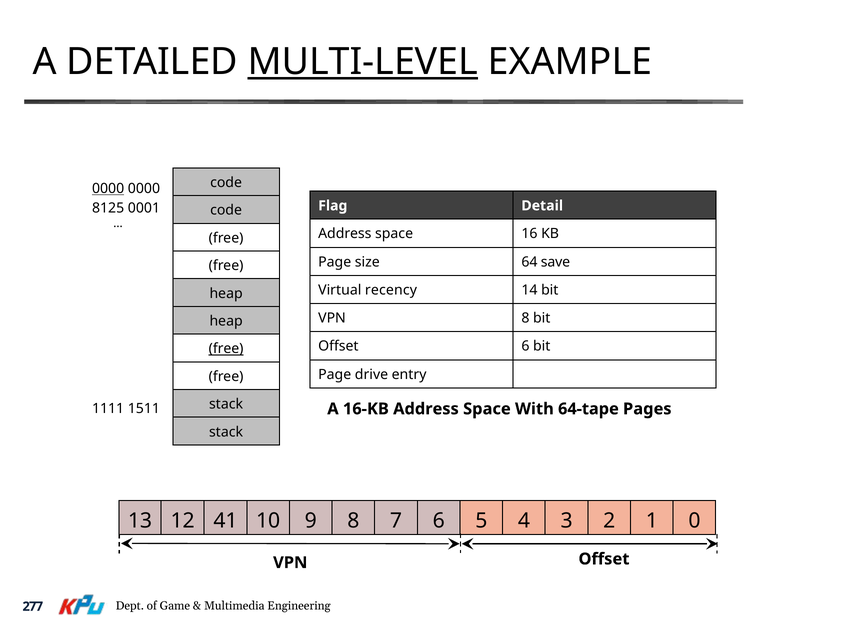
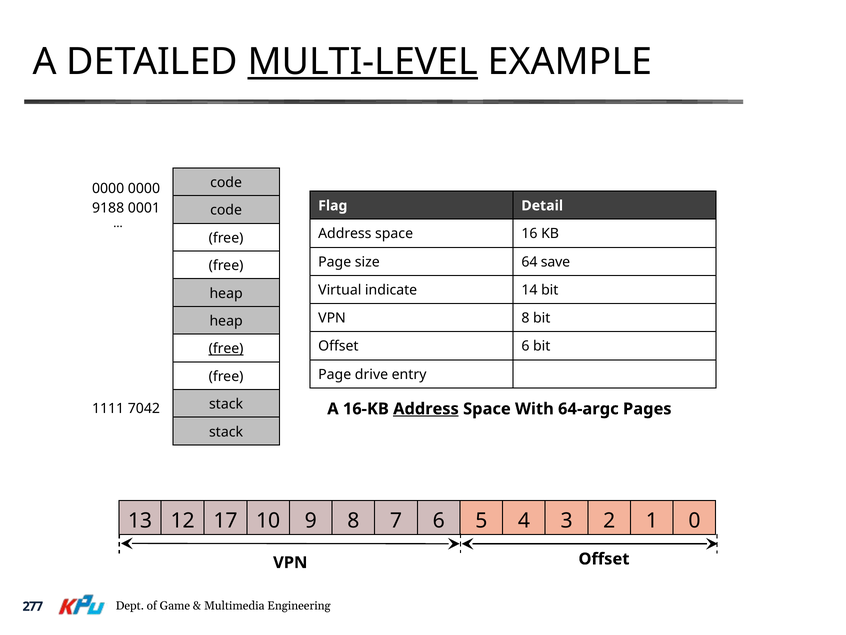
0000 at (108, 189) underline: present -> none
8125: 8125 -> 9188
recency: recency -> indicate
1511: 1511 -> 7042
Address at (426, 409) underline: none -> present
64-tape: 64-tape -> 64-argc
41: 41 -> 17
